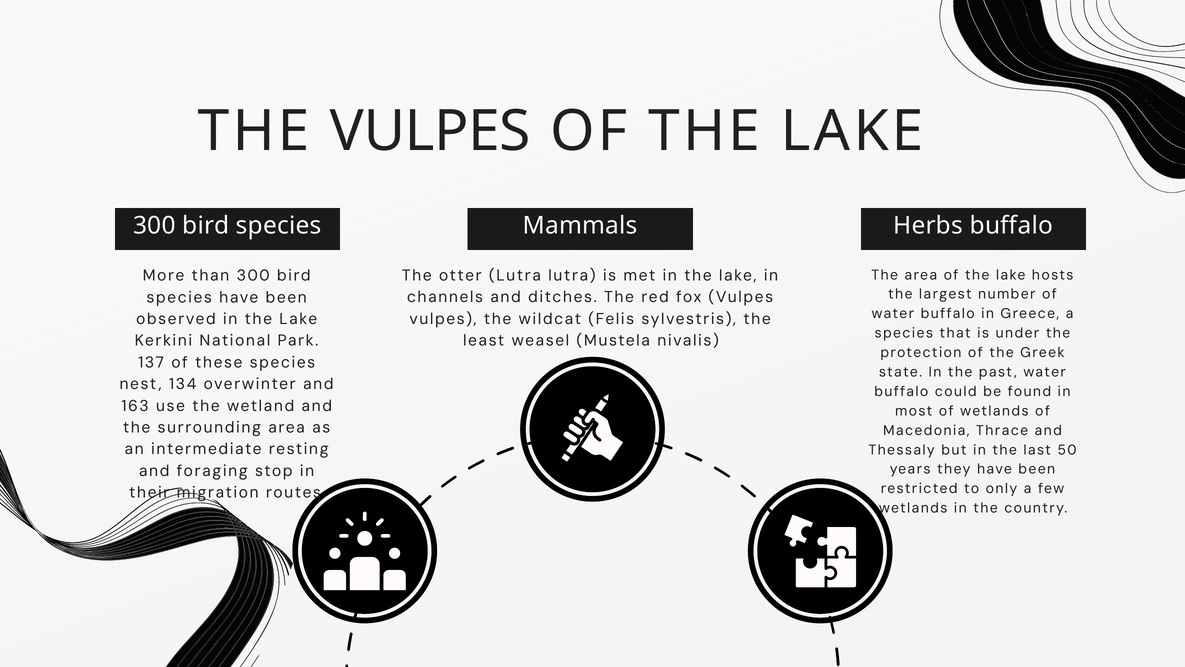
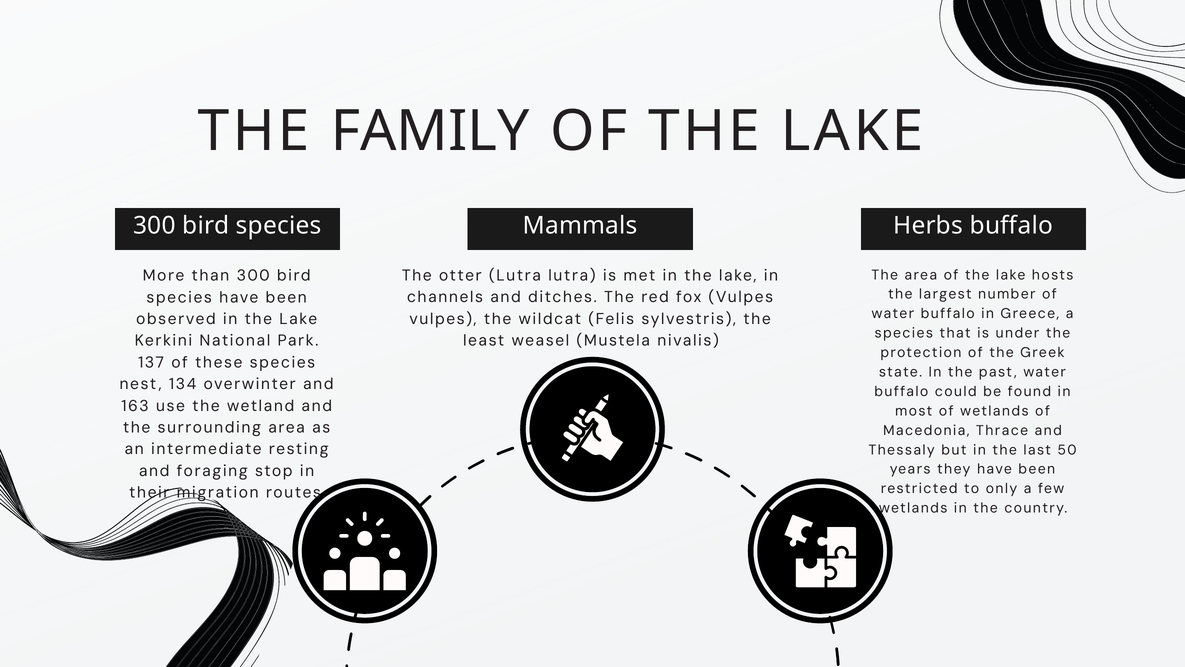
THE VULPES: VULPES -> FAMILY
